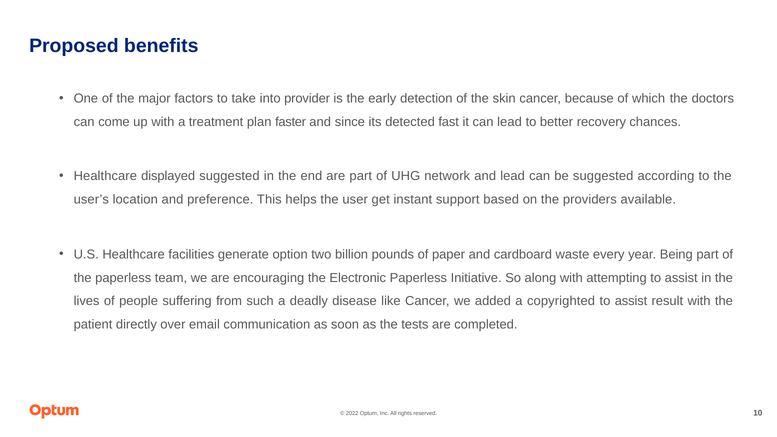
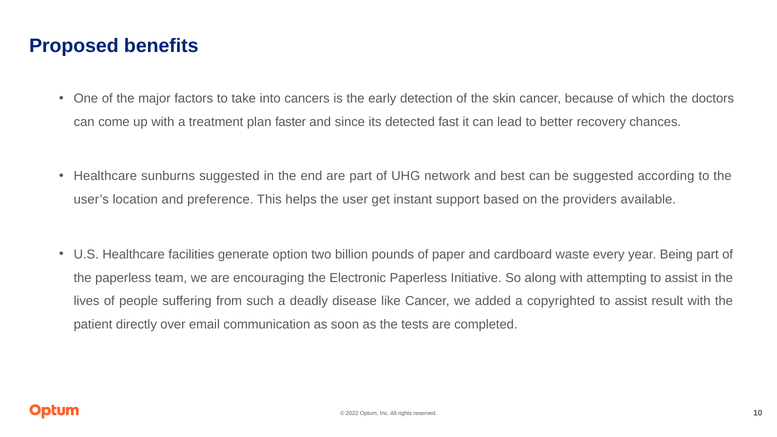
provider: provider -> cancers
displayed: displayed -> sunburns
and lead: lead -> best
